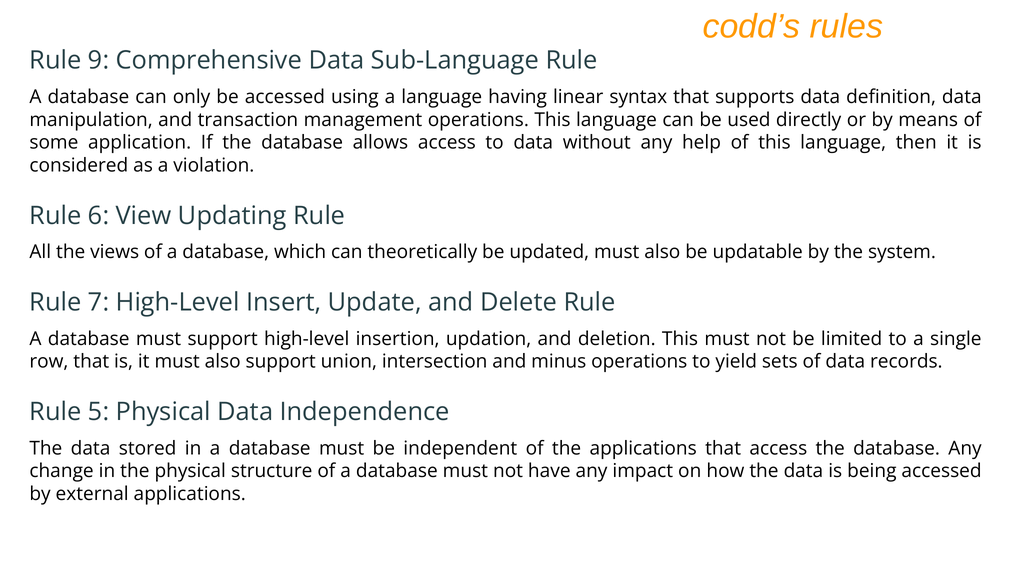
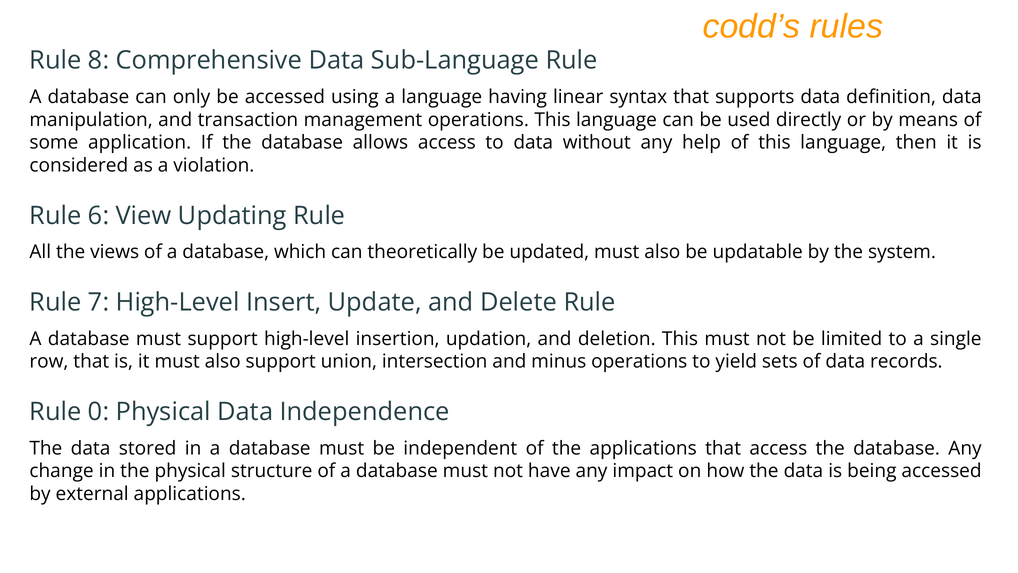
9: 9 -> 8
5: 5 -> 0
